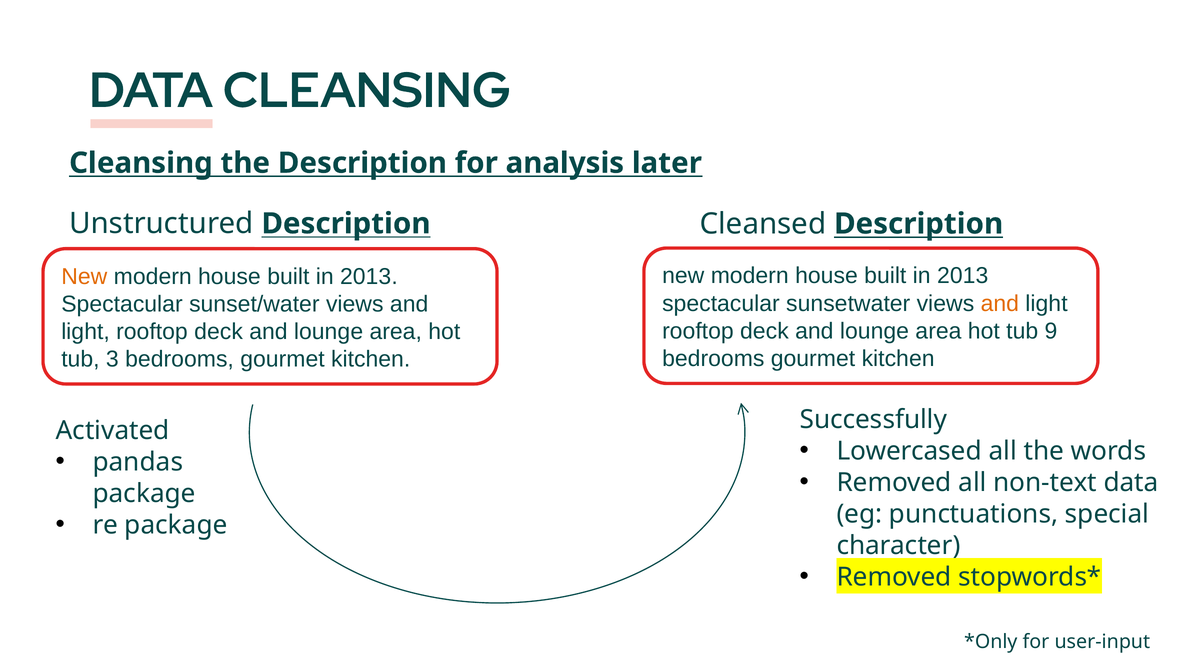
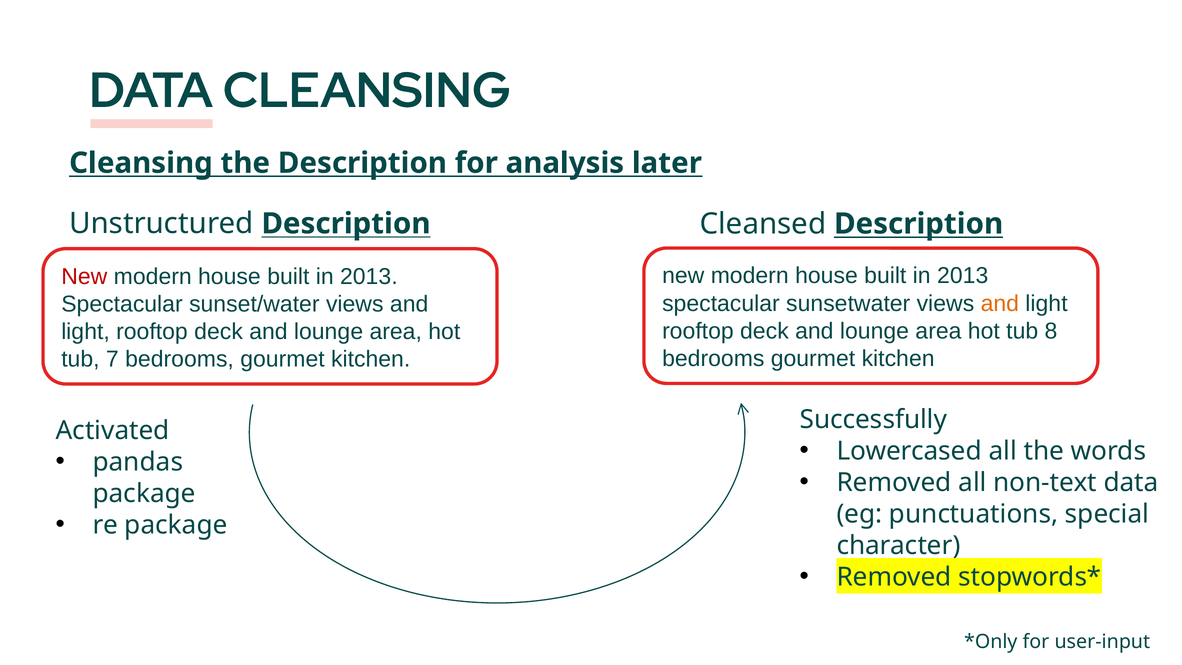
New at (84, 276) colour: orange -> red
9: 9 -> 8
3: 3 -> 7
